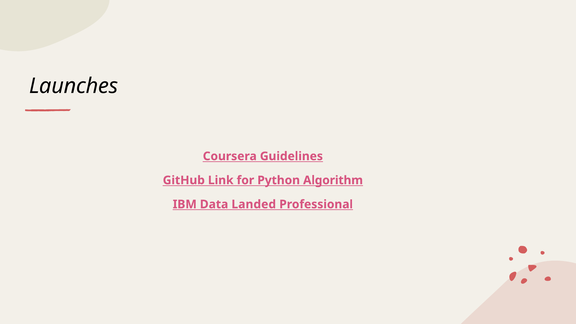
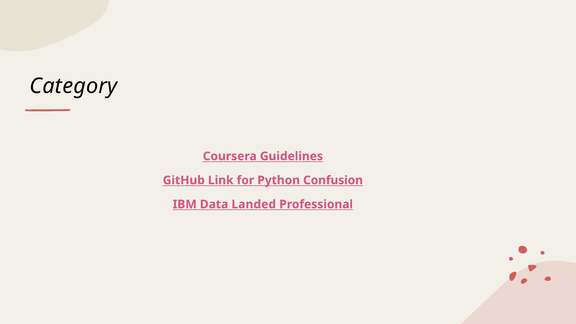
Launches: Launches -> Category
Algorithm: Algorithm -> Confusion
